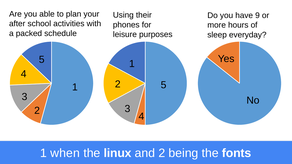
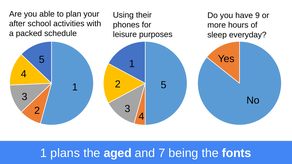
when: when -> plans
linux: linux -> aged
and 2: 2 -> 7
